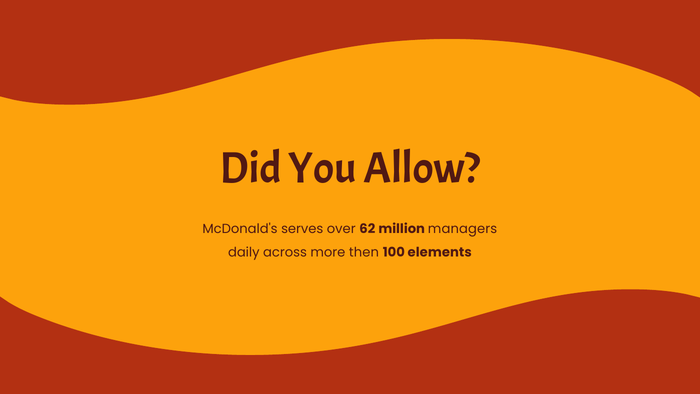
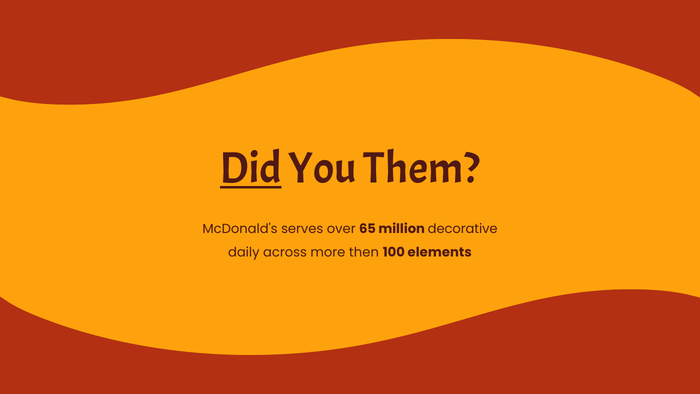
Did underline: none -> present
Allow: Allow -> Them
62: 62 -> 65
managers: managers -> decorative
